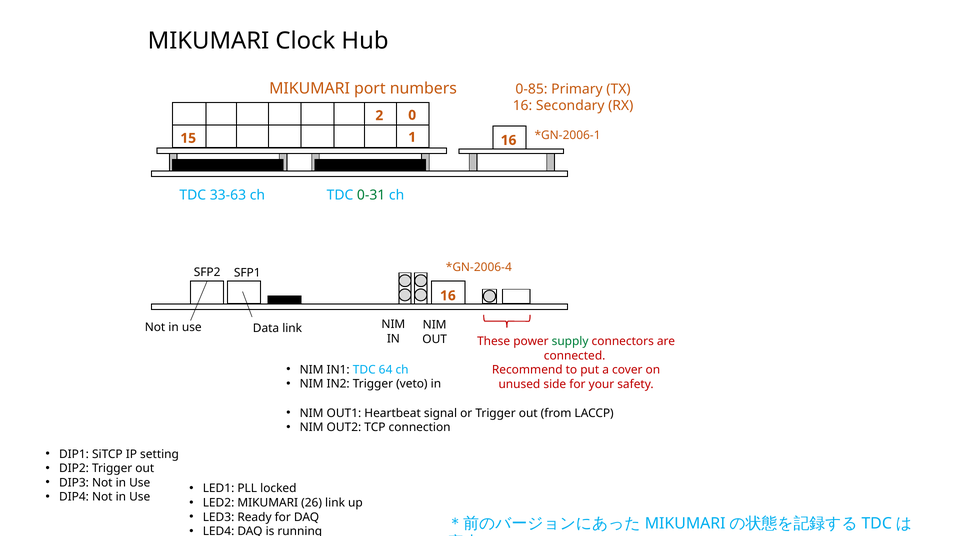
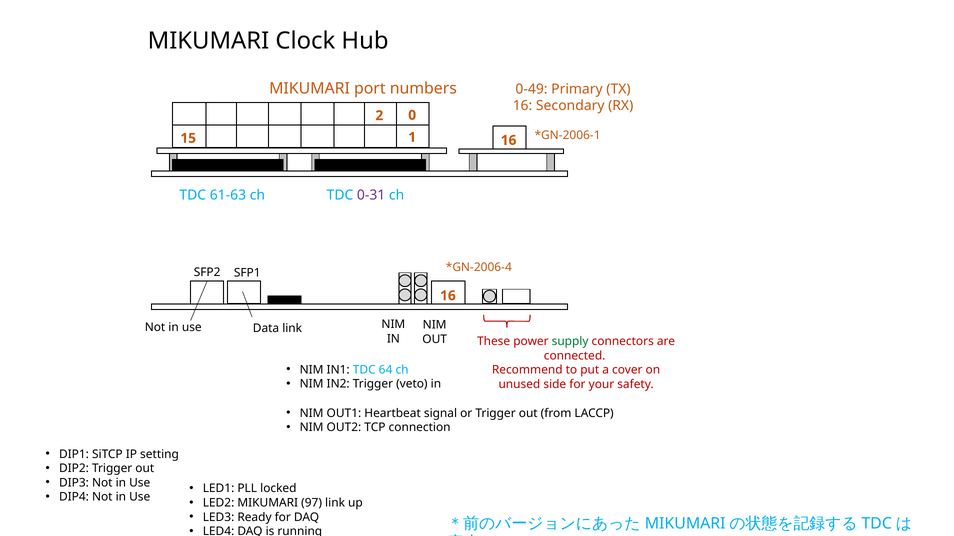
0-85: 0-85 -> 0-49
33-63: 33-63 -> 61-63
0-31 colour: green -> purple
26: 26 -> 97
